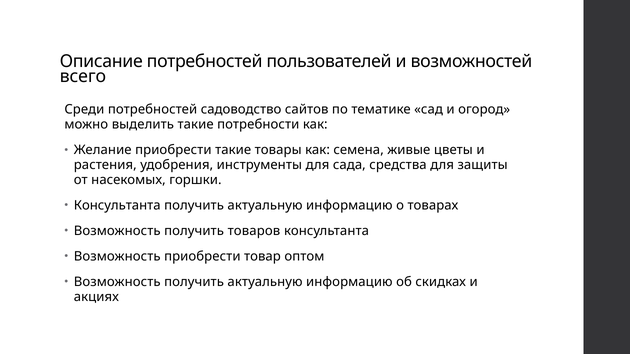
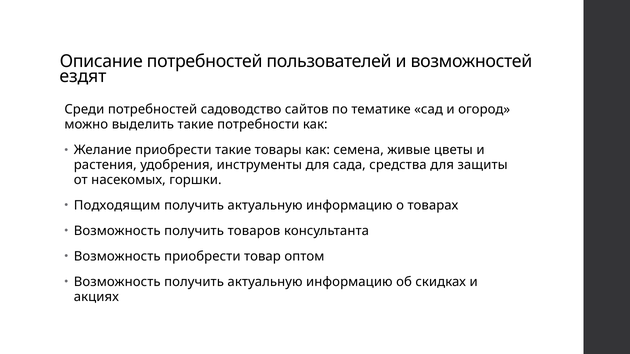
всего: всего -> ездят
Консультанта at (117, 206): Консультанта -> Подходящим
